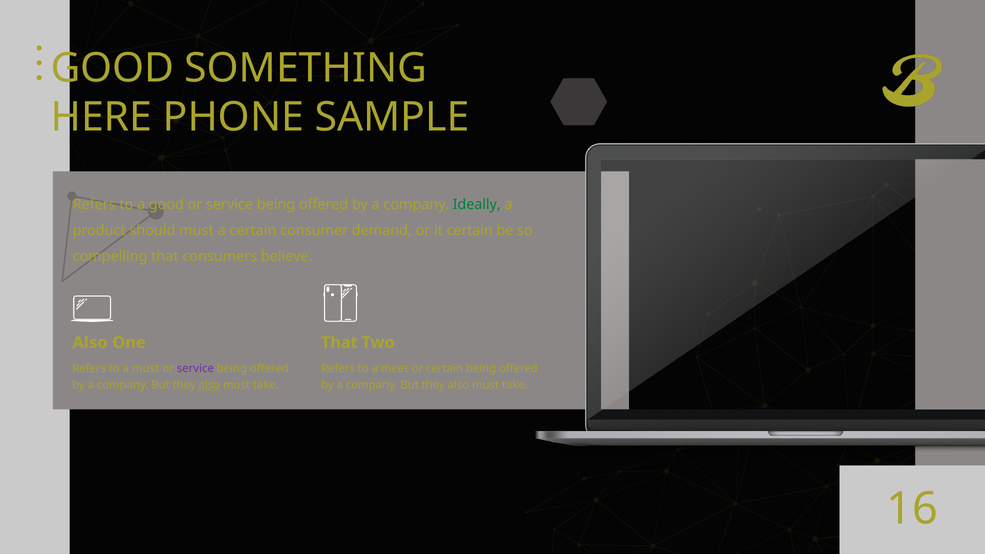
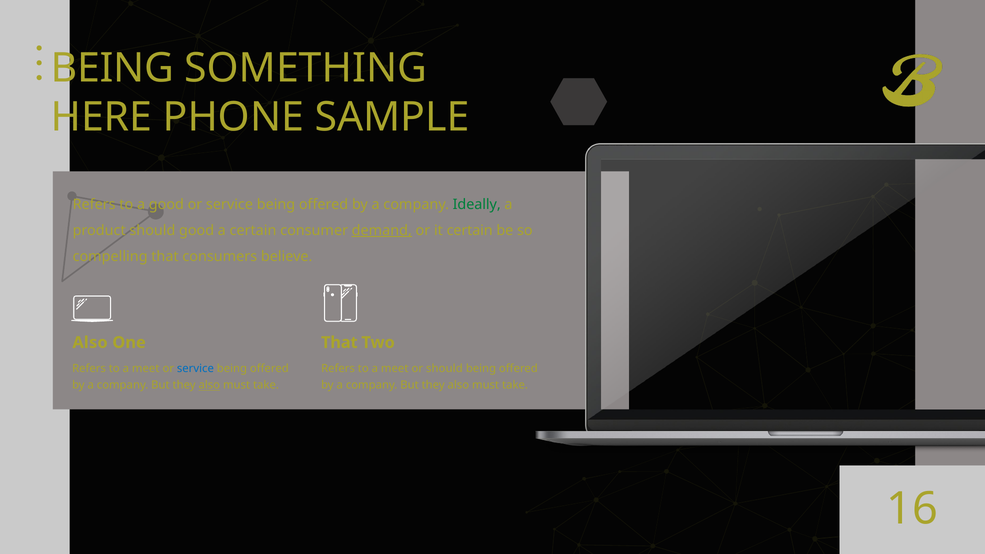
GOOD at (112, 68): GOOD -> BEING
should must: must -> good
demand underline: none -> present
must at (146, 369): must -> meet
service at (195, 369) colour: purple -> blue
or certain: certain -> should
